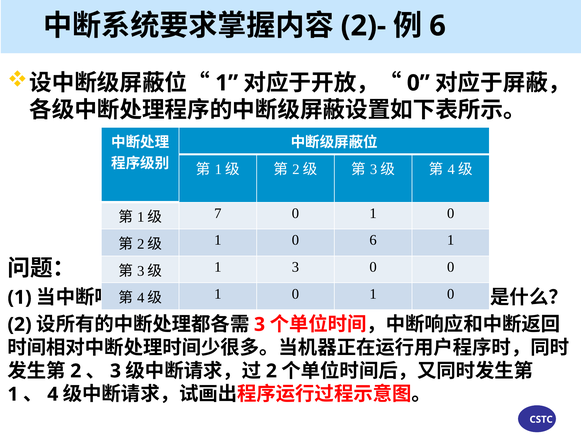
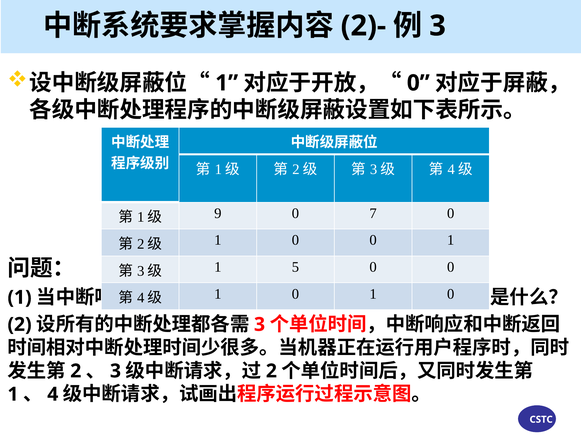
6 at (438, 26): 6 -> 3
7: 7 -> 9
1 at (373, 213): 1 -> 7
1 0 6: 6 -> 0
1 3: 3 -> 5
